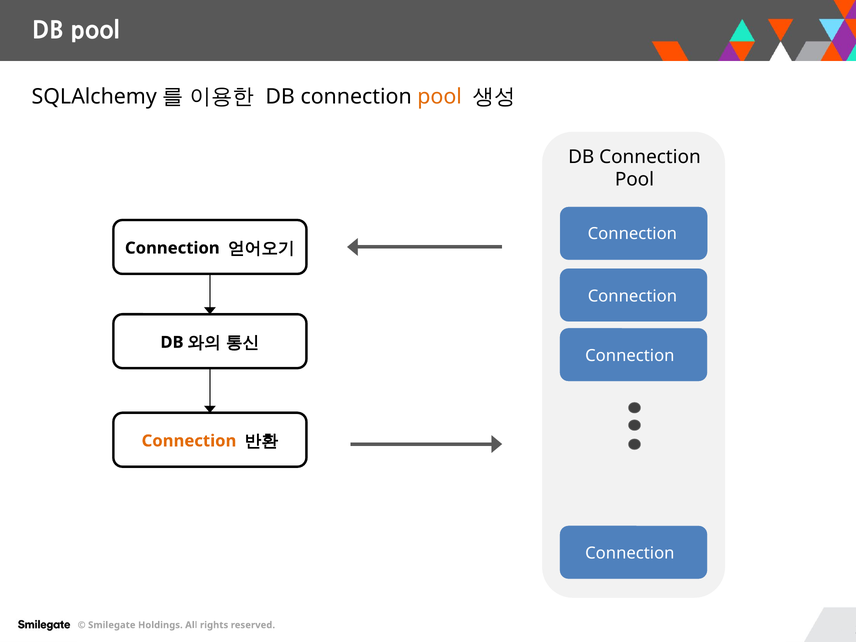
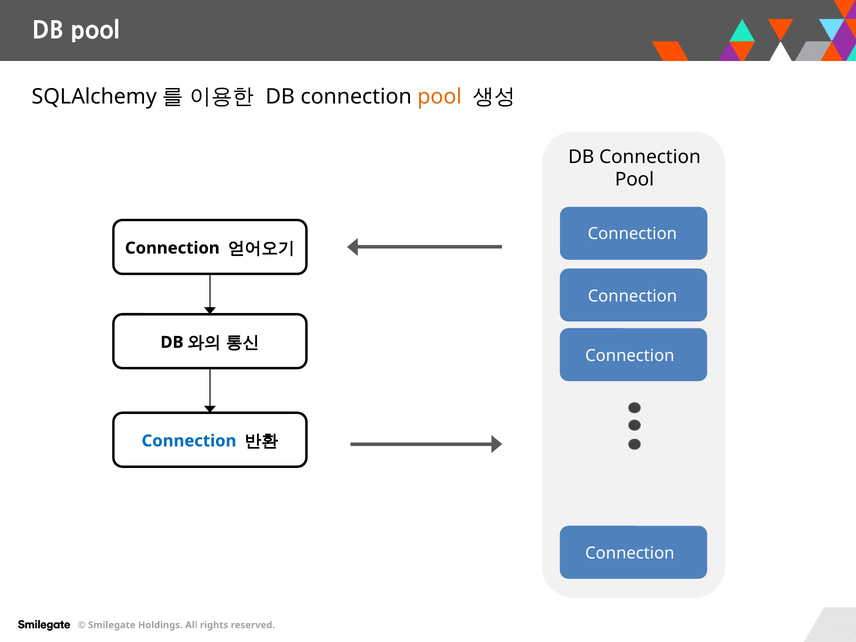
Connection at (189, 441) colour: orange -> blue
